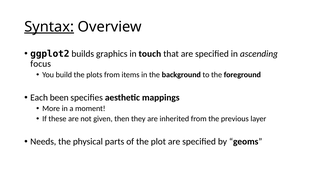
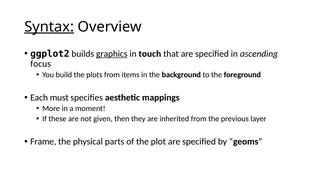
graphics underline: none -> present
been: been -> must
Needs: Needs -> Frame
